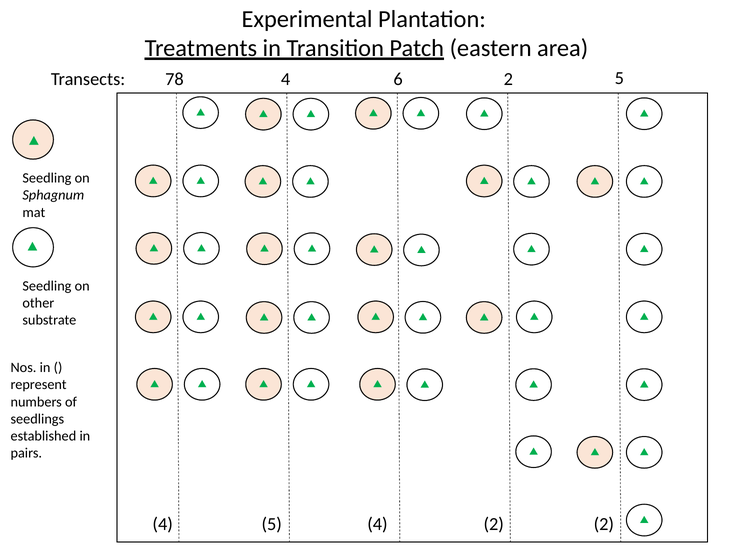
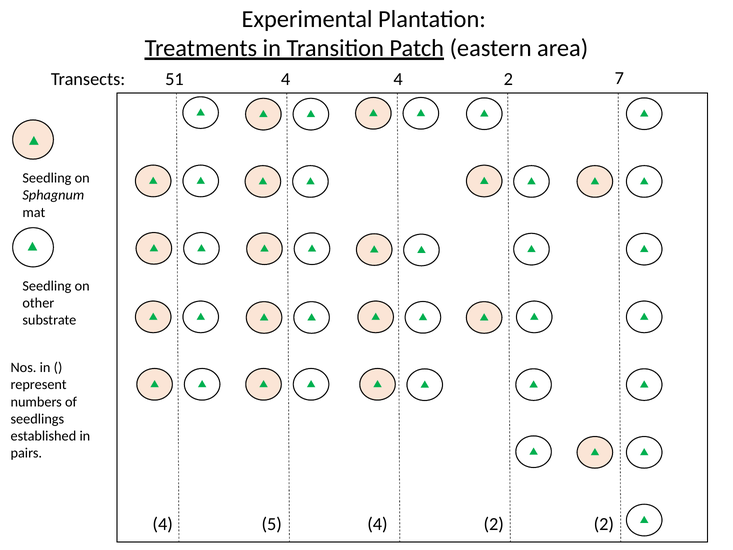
78: 78 -> 51
4 6: 6 -> 4
2 5: 5 -> 7
